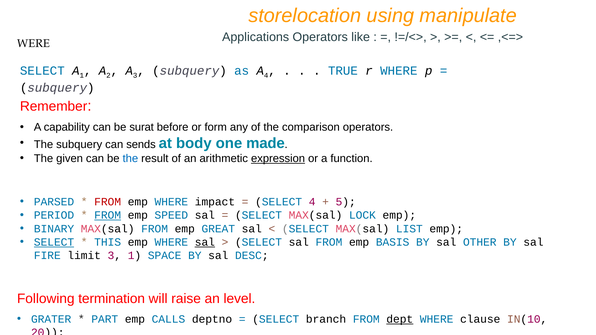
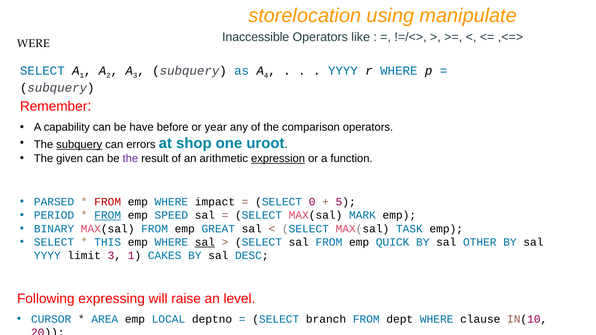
Applications: Applications -> Inaccessible
TRUE at (343, 71): TRUE -> YYYY
surat: surat -> have
form: form -> year
subquery at (79, 145) underline: none -> present
sends: sends -> errors
body: body -> shop
made: made -> uroot
the at (130, 159) colour: blue -> purple
SELECT 4: 4 -> 0
LOCK: LOCK -> MARK
LIST: LIST -> TASK
SELECT at (54, 242) underline: present -> none
BASIS: BASIS -> QUICK
FIRE at (47, 256): FIRE -> YYYY
SPACE: SPACE -> CAKES
termination: termination -> expressing
GRATER: GRATER -> CURSOR
PART: PART -> AREA
CALLS: CALLS -> LOCAL
dept underline: present -> none
